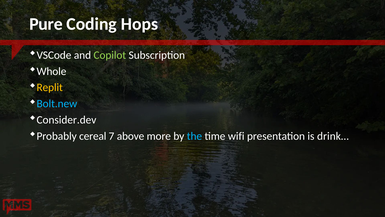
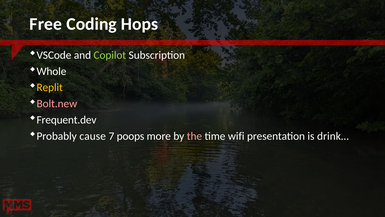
Pure: Pure -> Free
Bolt.new colour: light blue -> pink
Consider.dev: Consider.dev -> Frequent.dev
cereal: cereal -> cause
above: above -> poops
the colour: light blue -> pink
